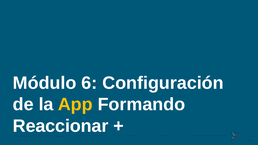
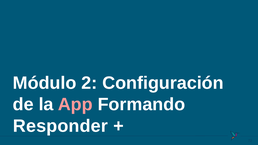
6: 6 -> 2
App colour: yellow -> pink
Reaccionar: Reaccionar -> Responder
